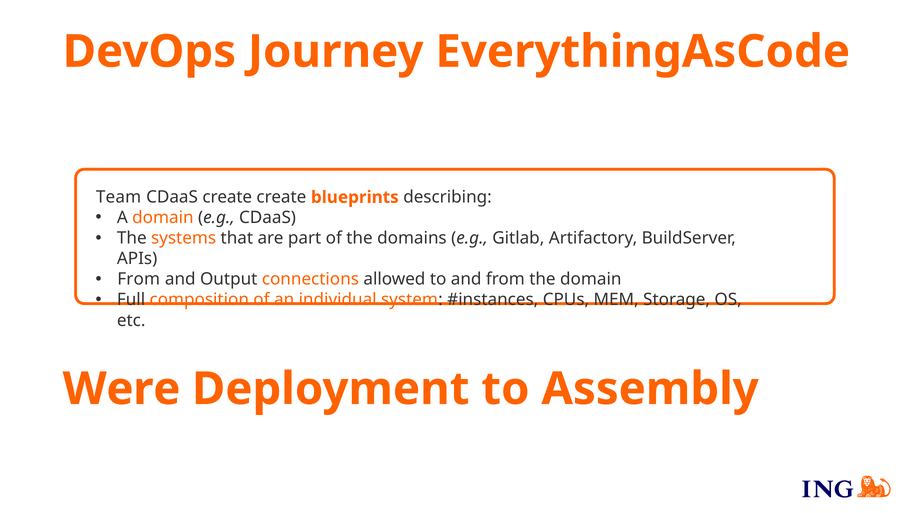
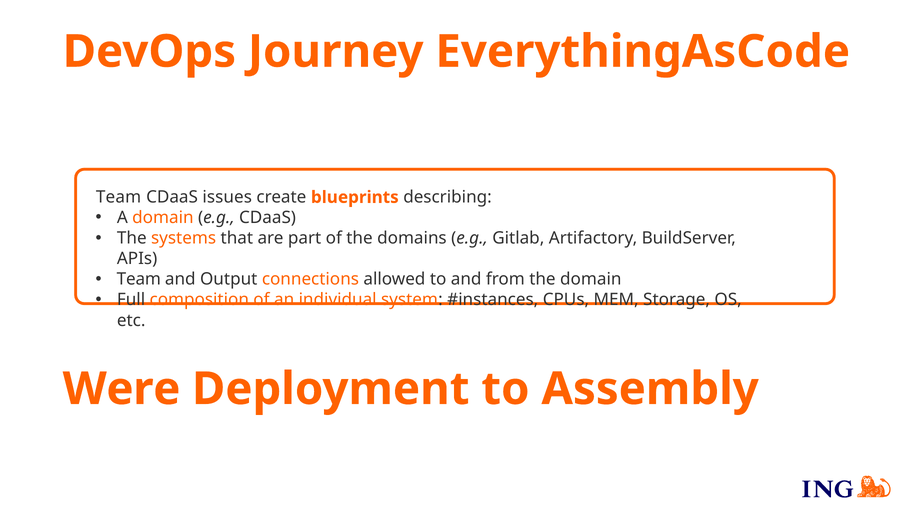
CDaaS create: create -> issues
From at (139, 279): From -> Team
